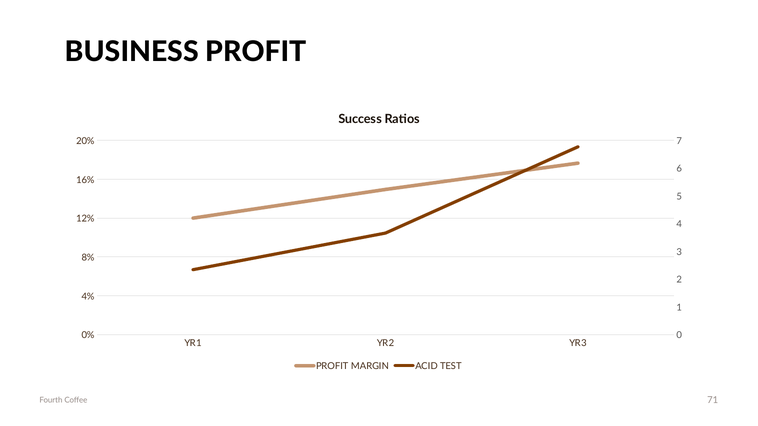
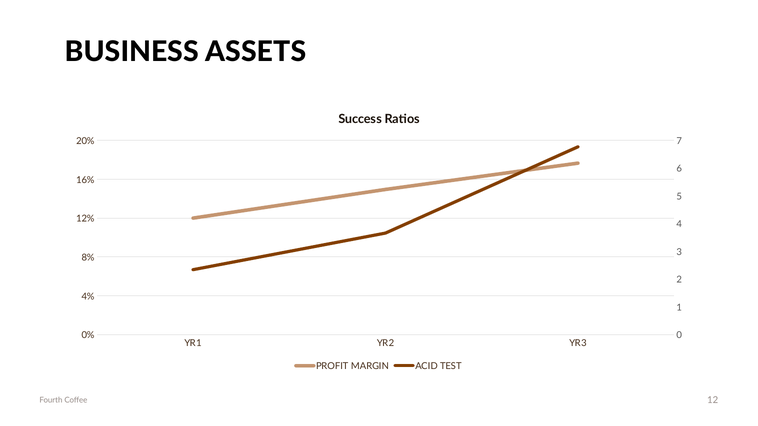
BUSINESS PROFIT: PROFIT -> ASSETS
71: 71 -> 12
